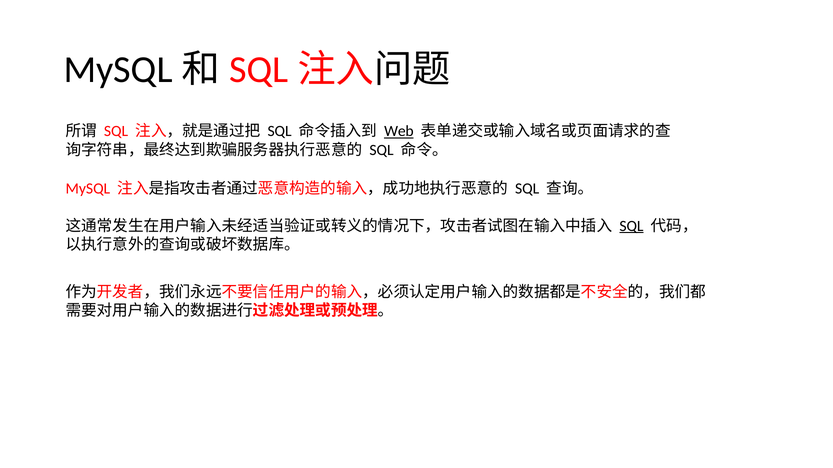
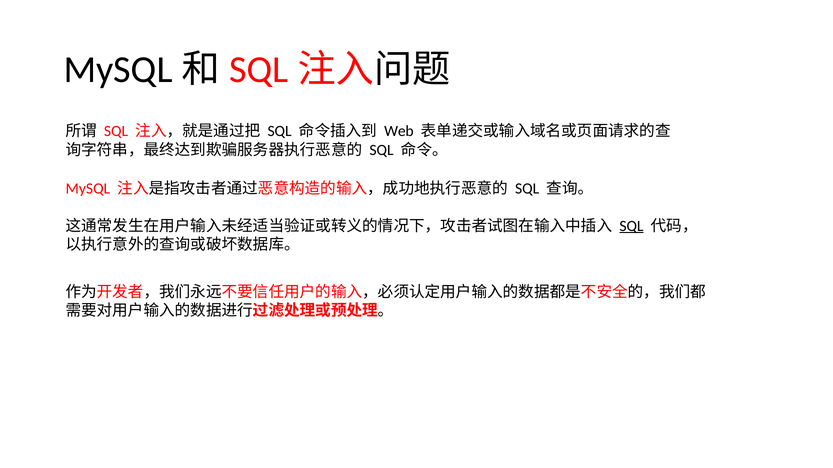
Web underline: present -> none
